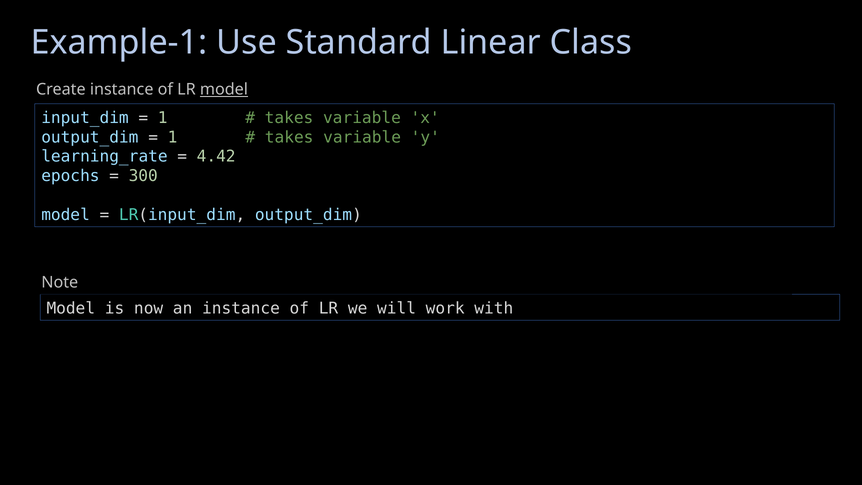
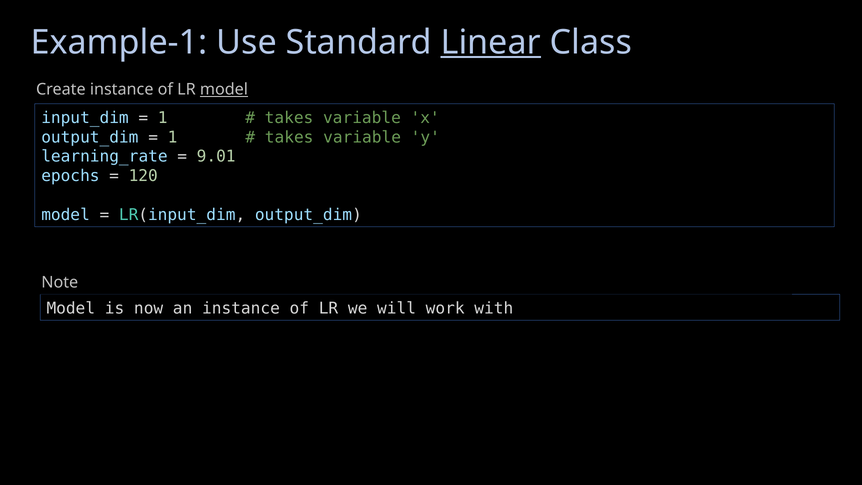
Linear underline: none -> present
4.42: 4.42 -> 9.01
300: 300 -> 120
